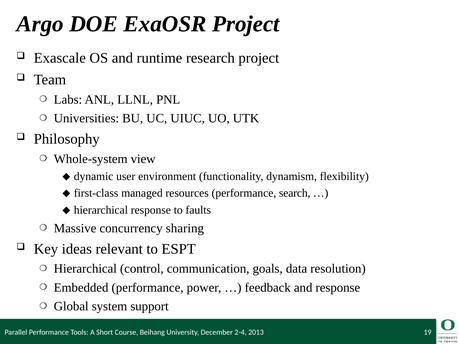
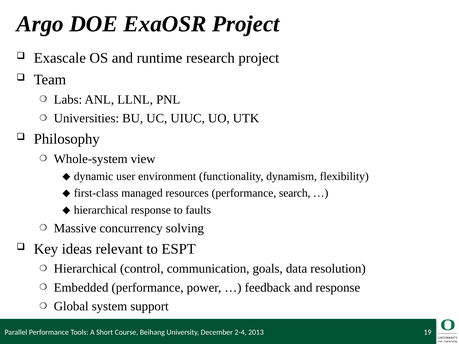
sharing: sharing -> solving
